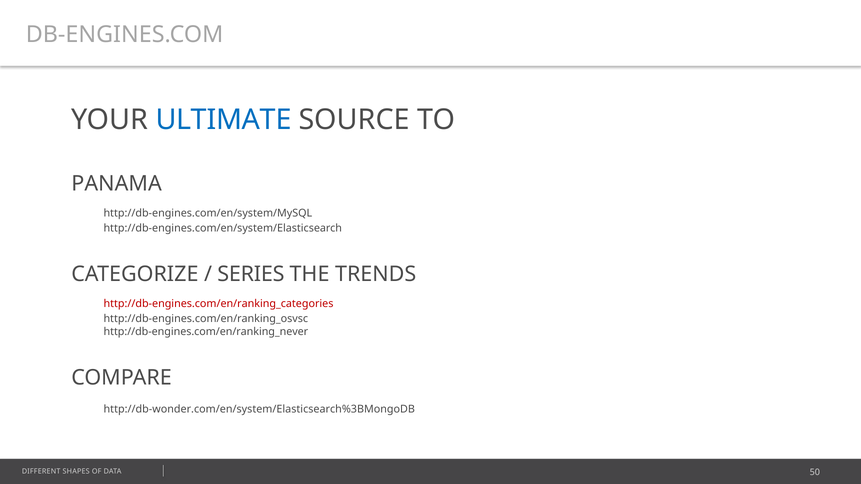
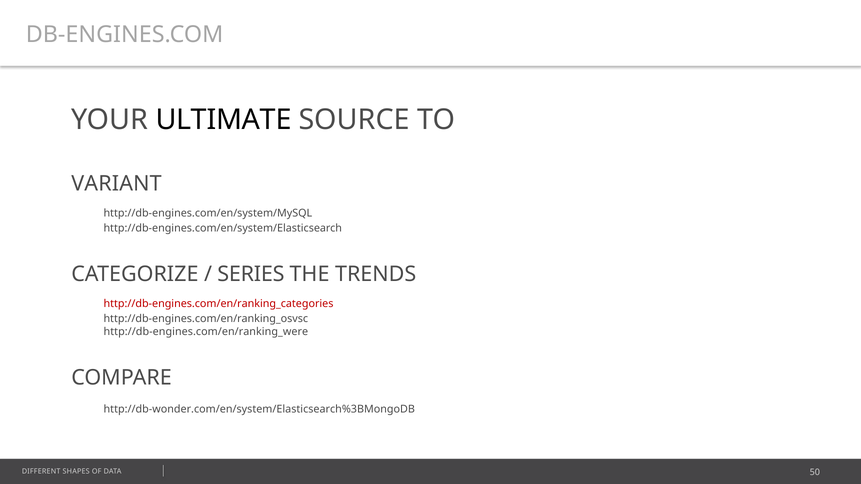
ULTIMATE colour: blue -> black
PANAMA: PANAMA -> VARIANT
http://db-engines.com/en/ranking_never: http://db-engines.com/en/ranking_never -> http://db-engines.com/en/ranking_were
